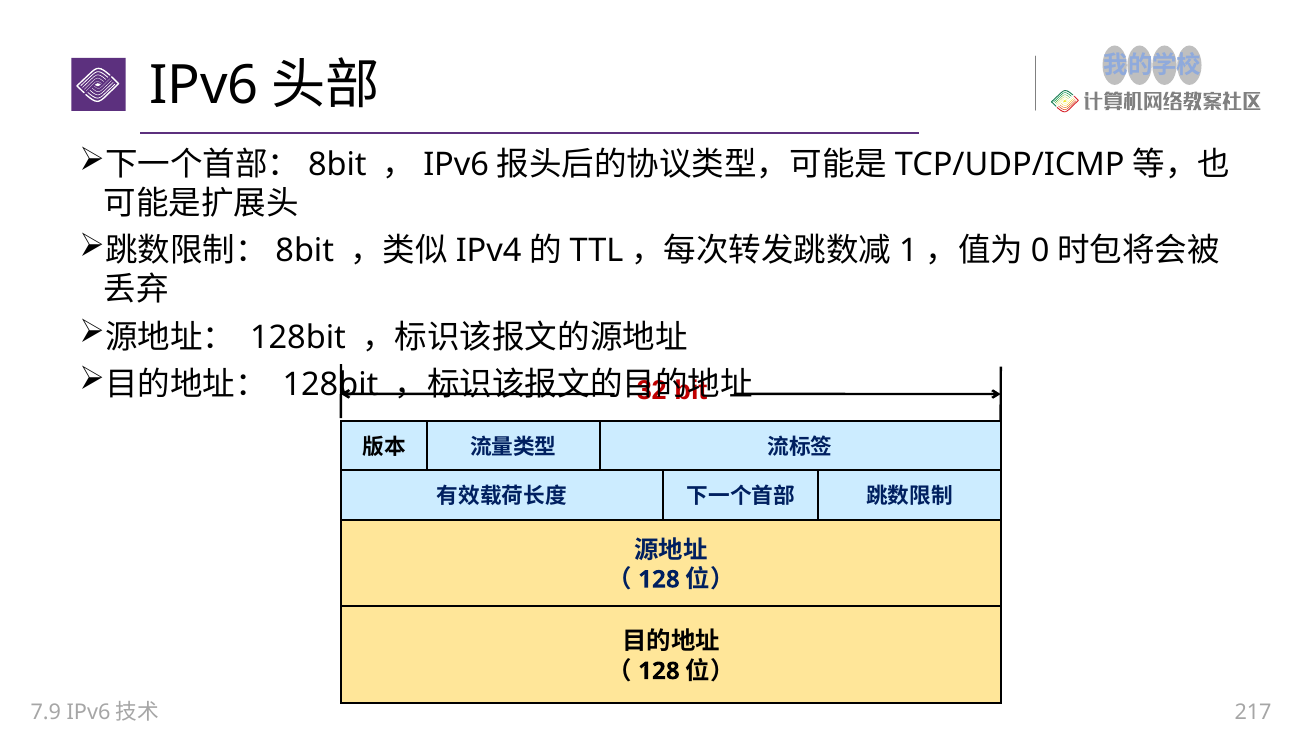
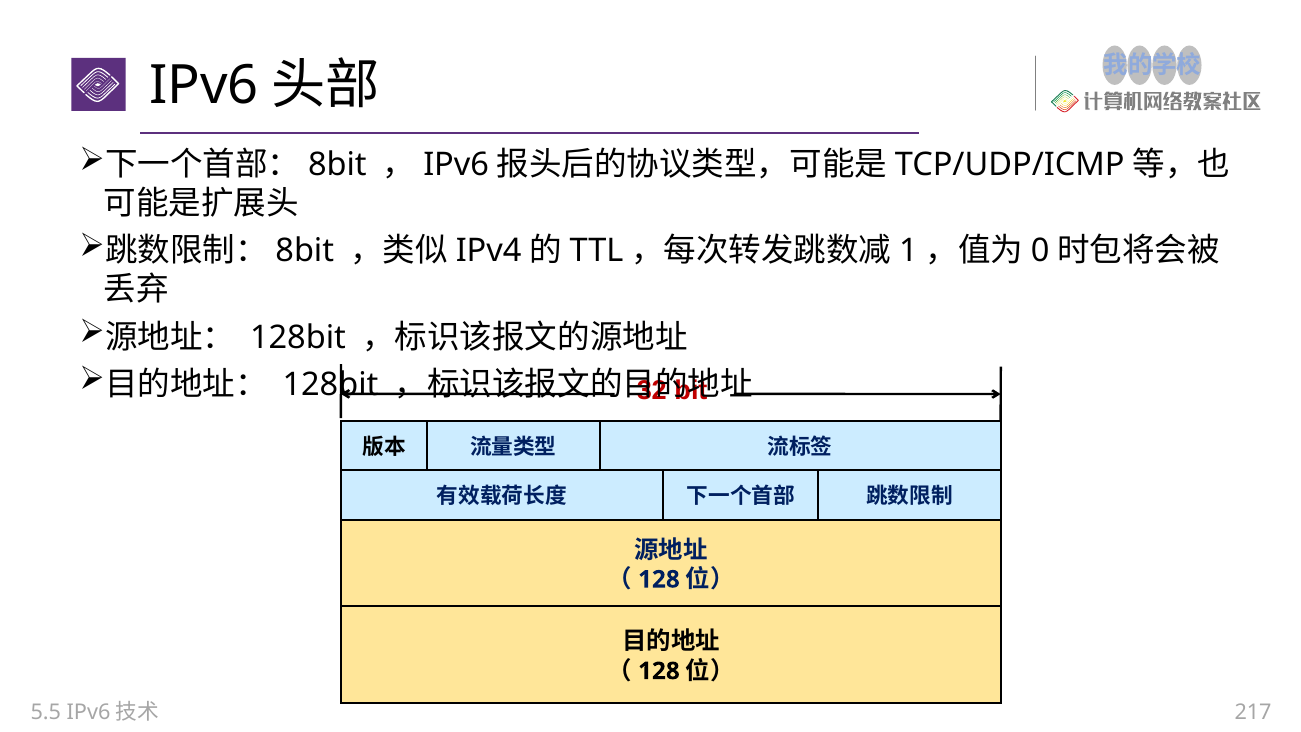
7.9: 7.9 -> 5.5
